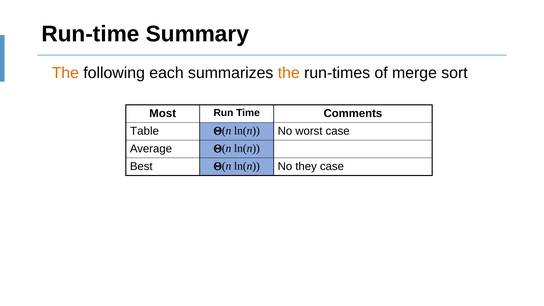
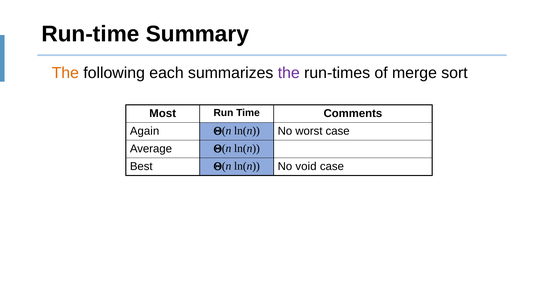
the at (289, 73) colour: orange -> purple
Table: Table -> Again
they: they -> void
